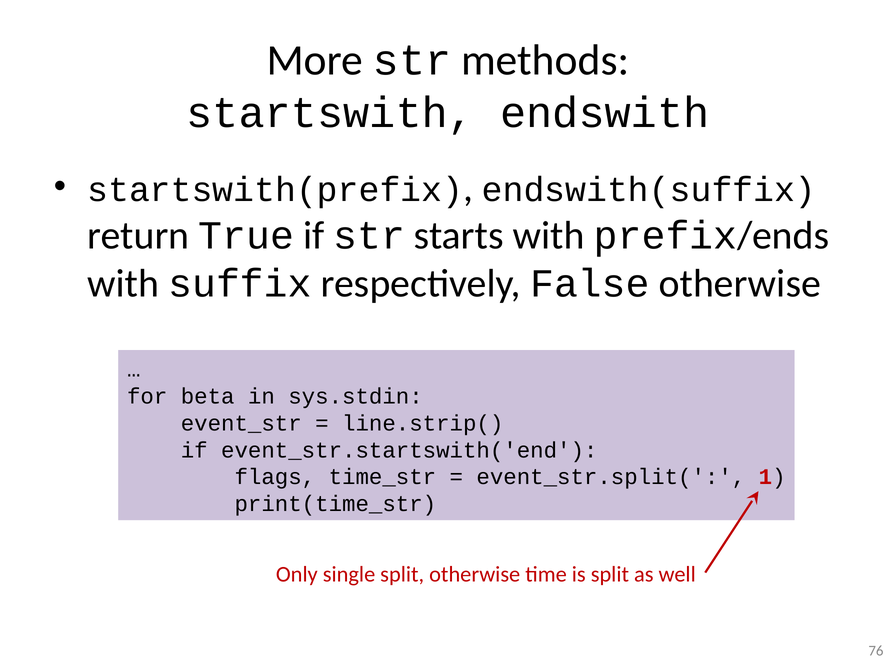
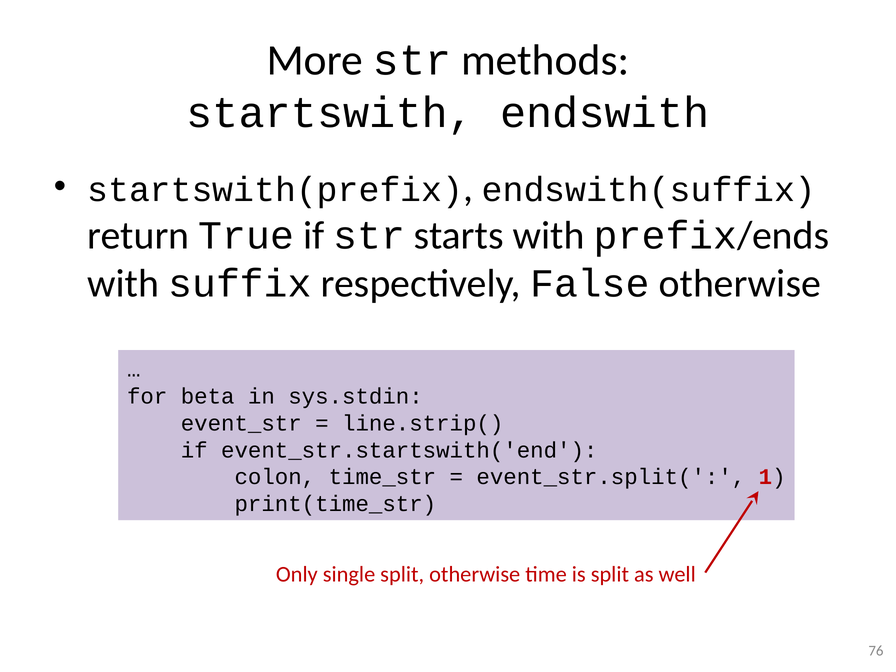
flags: flags -> colon
